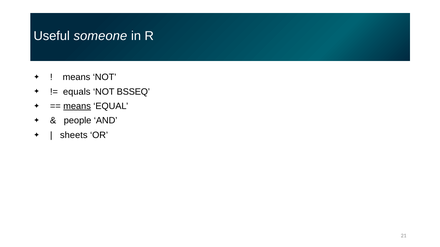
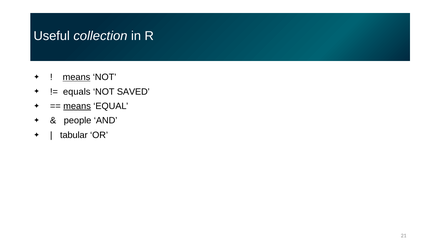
someone: someone -> collection
means at (77, 77) underline: none -> present
BSSEQ: BSSEQ -> SAVED
sheets: sheets -> tabular
